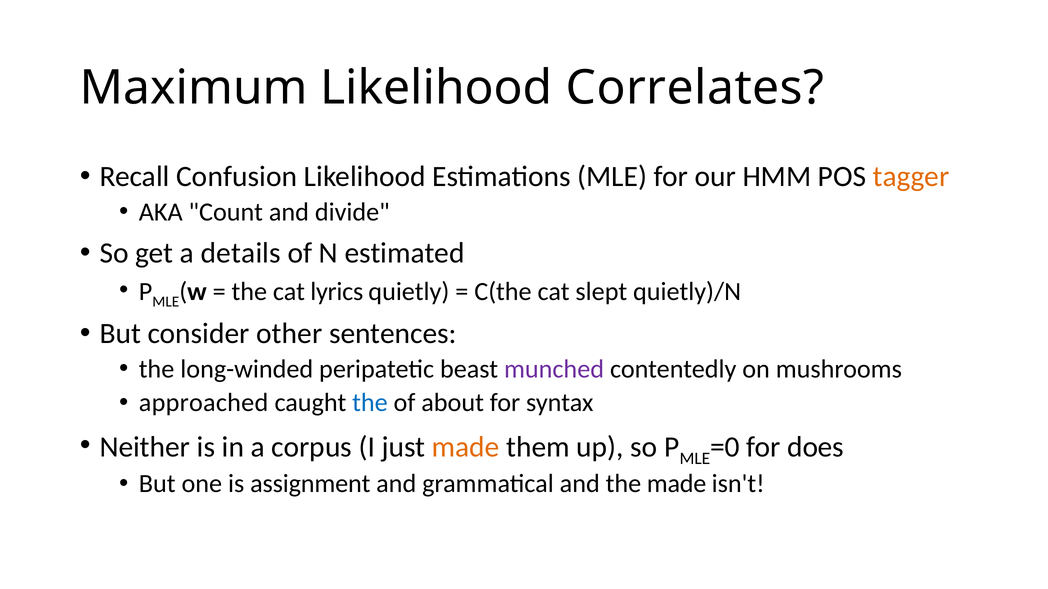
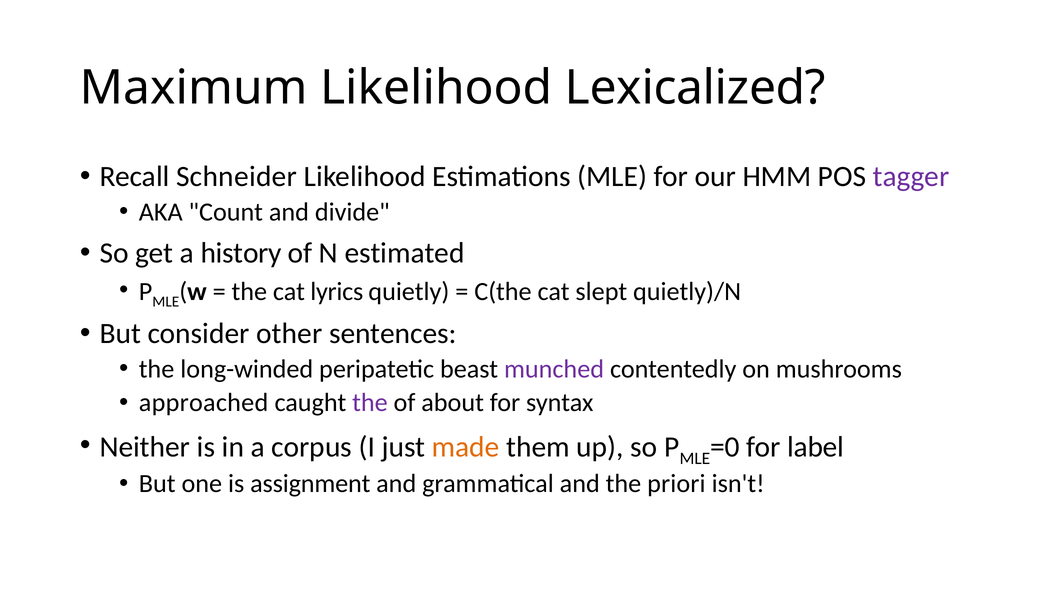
Correlates: Correlates -> Lexicalized
Confusion: Confusion -> Schneider
tagger colour: orange -> purple
details: details -> history
the at (370, 403) colour: blue -> purple
does: does -> label
the made: made -> priori
